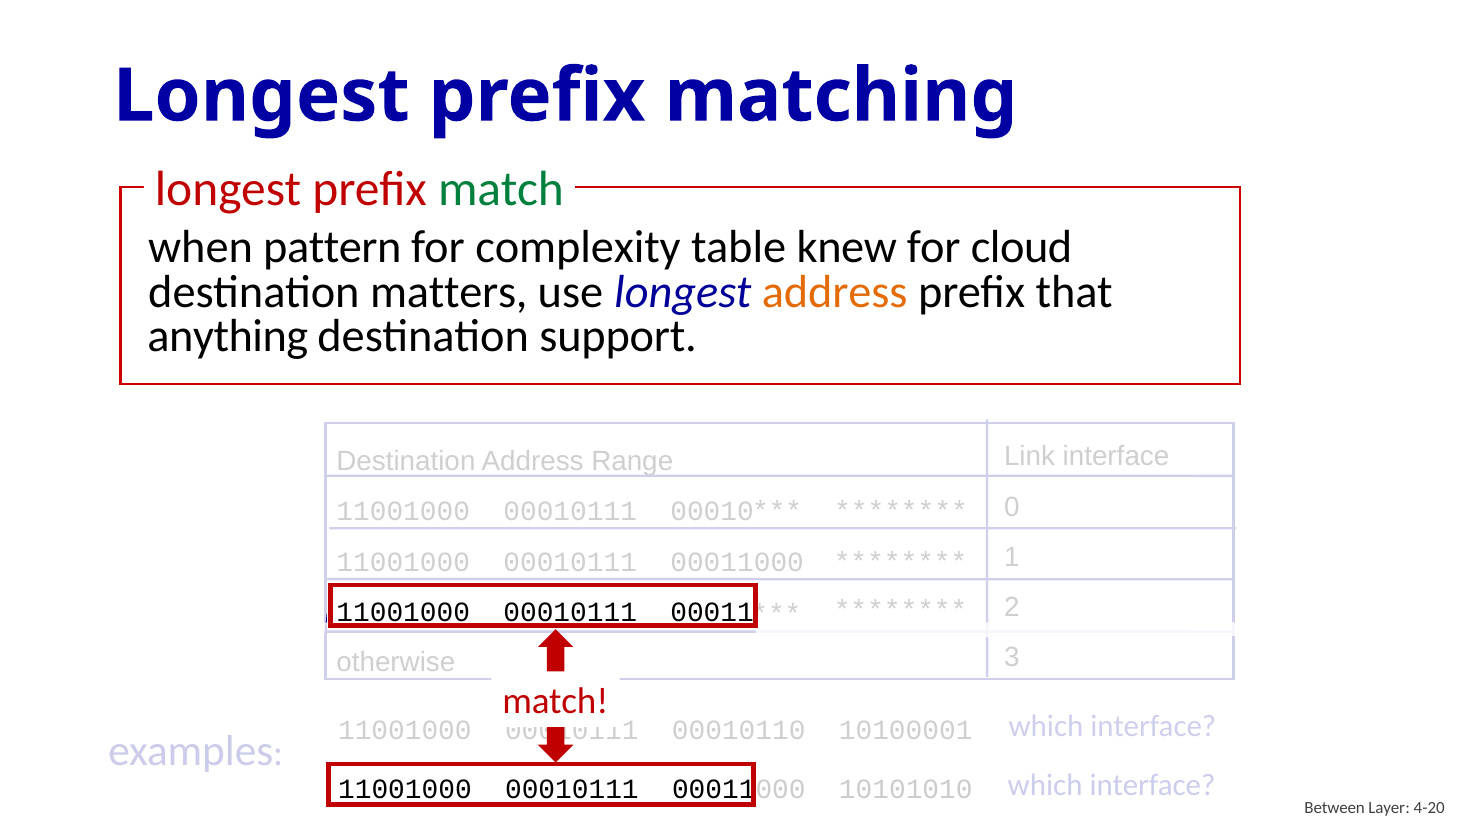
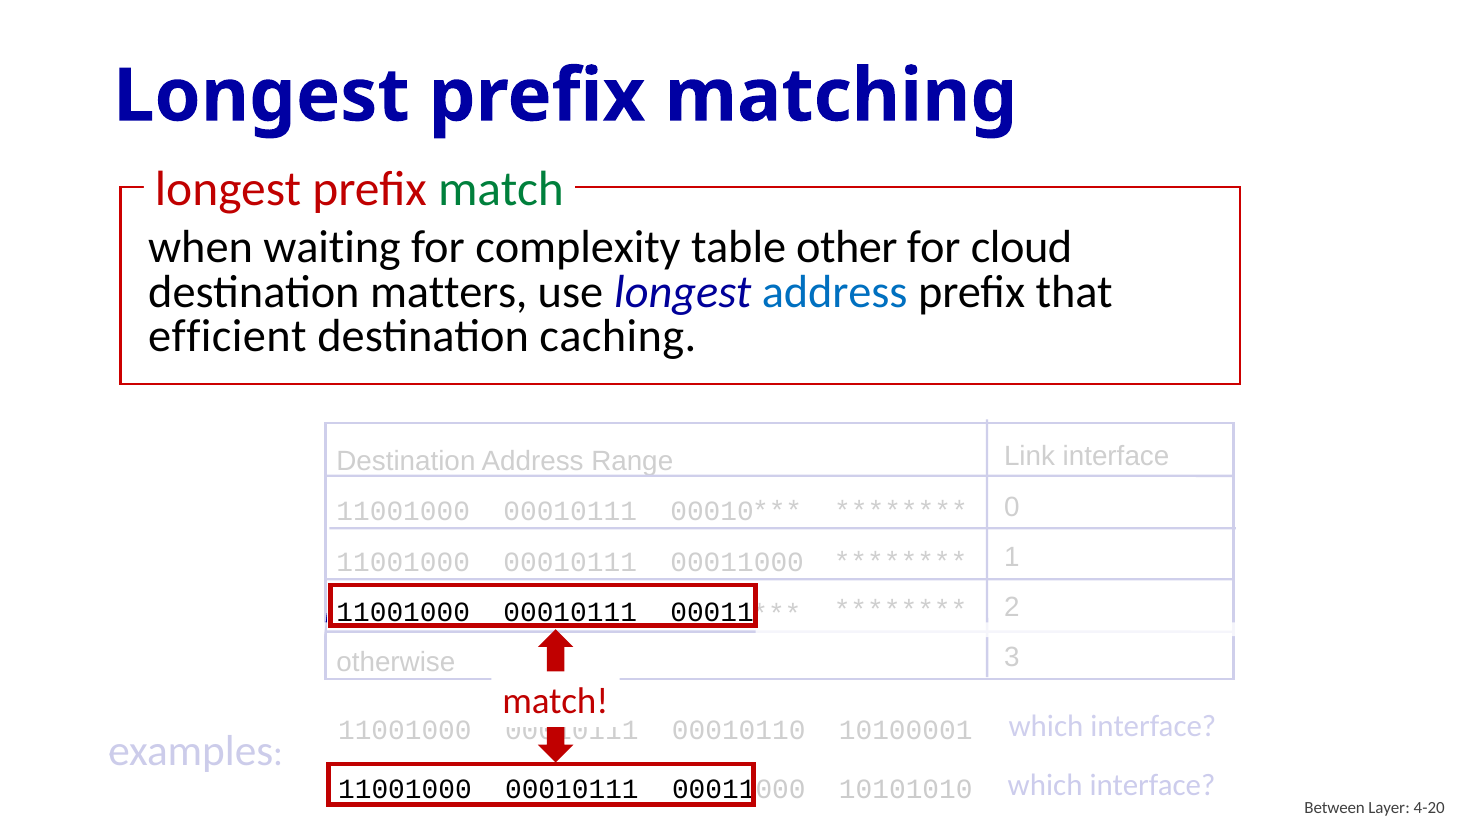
pattern: pattern -> waiting
knew: knew -> other
address at (835, 292) colour: orange -> blue
anything: anything -> efficient
support: support -> caching
